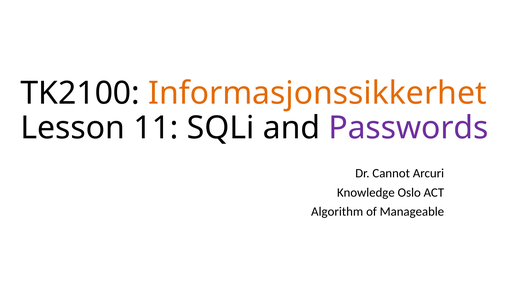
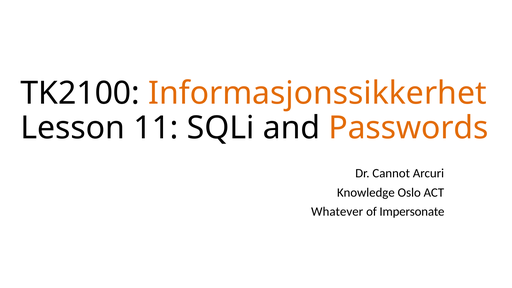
Passwords colour: purple -> orange
Algorithm: Algorithm -> Whatever
Manageable: Manageable -> Impersonate
